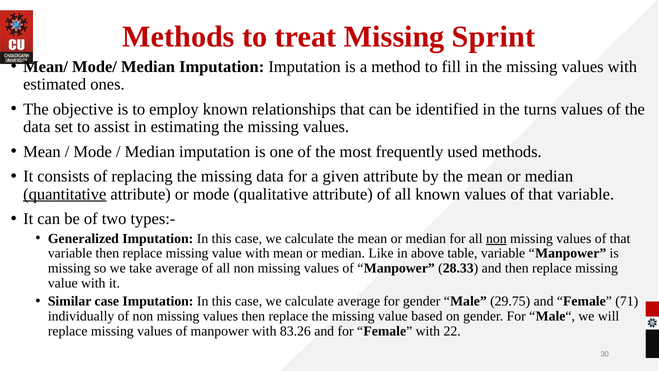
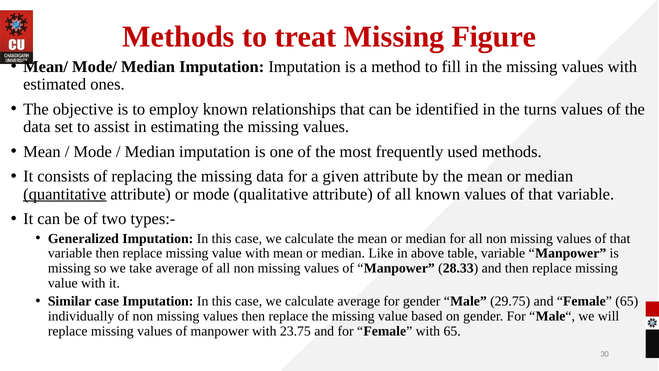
Sprint: Sprint -> Figure
non at (496, 238) underline: present -> none
Female 71: 71 -> 65
83.26: 83.26 -> 23.75
with 22: 22 -> 65
